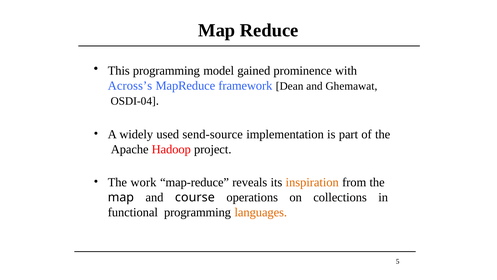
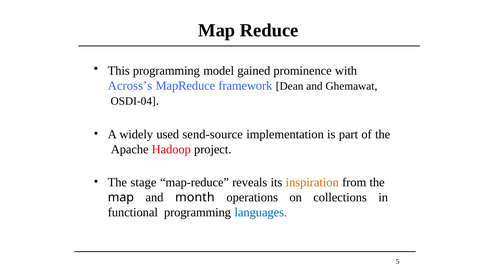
work: work -> stage
course: course -> month
languages colour: orange -> blue
